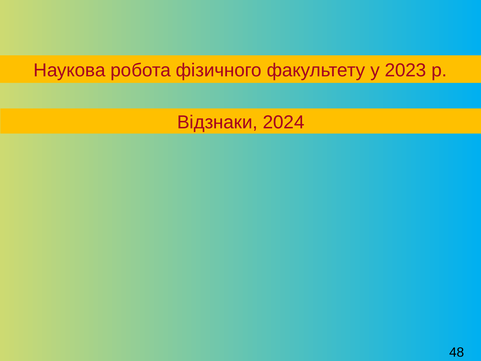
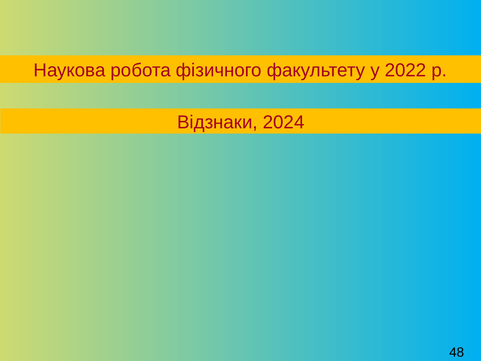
2023: 2023 -> 2022
